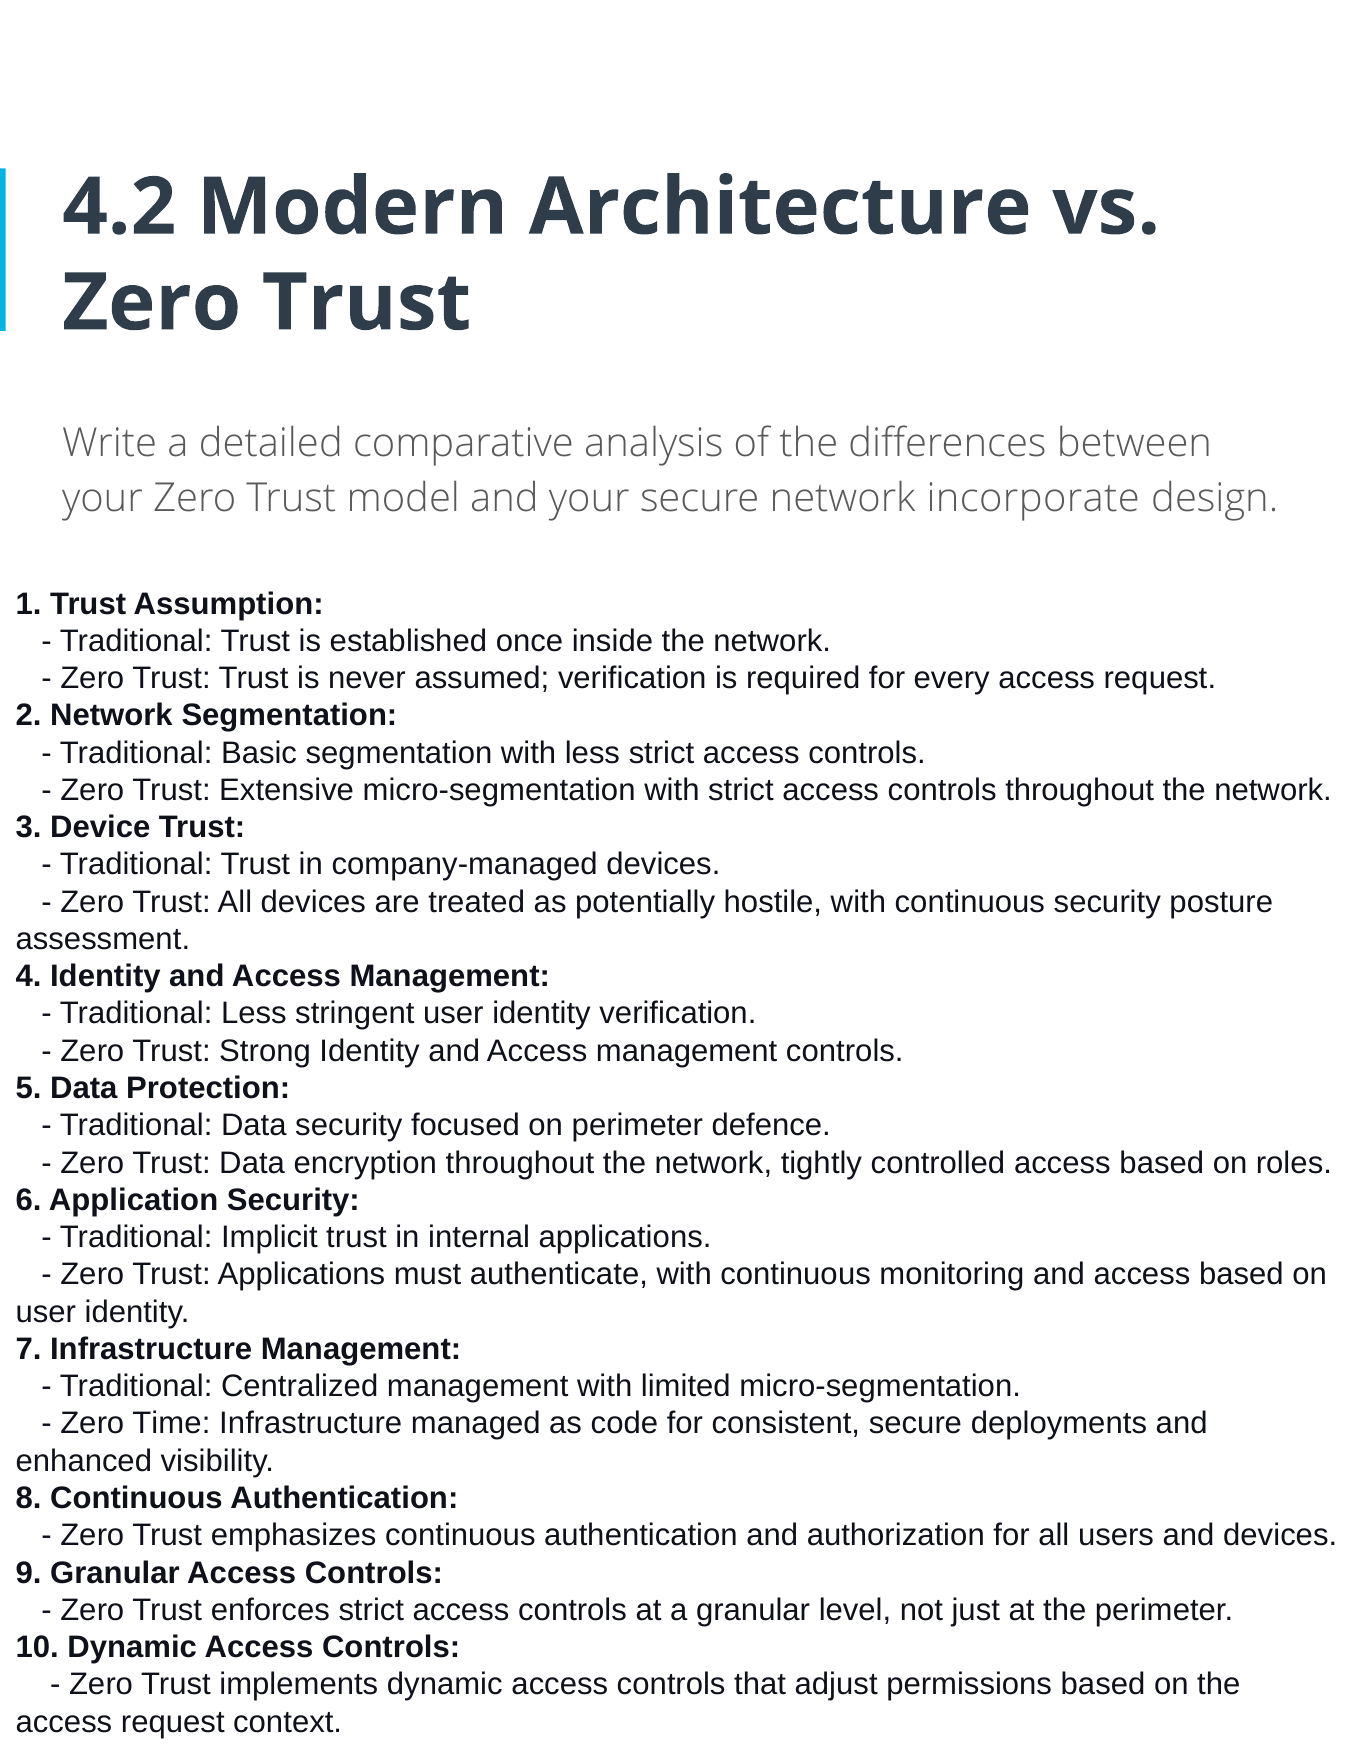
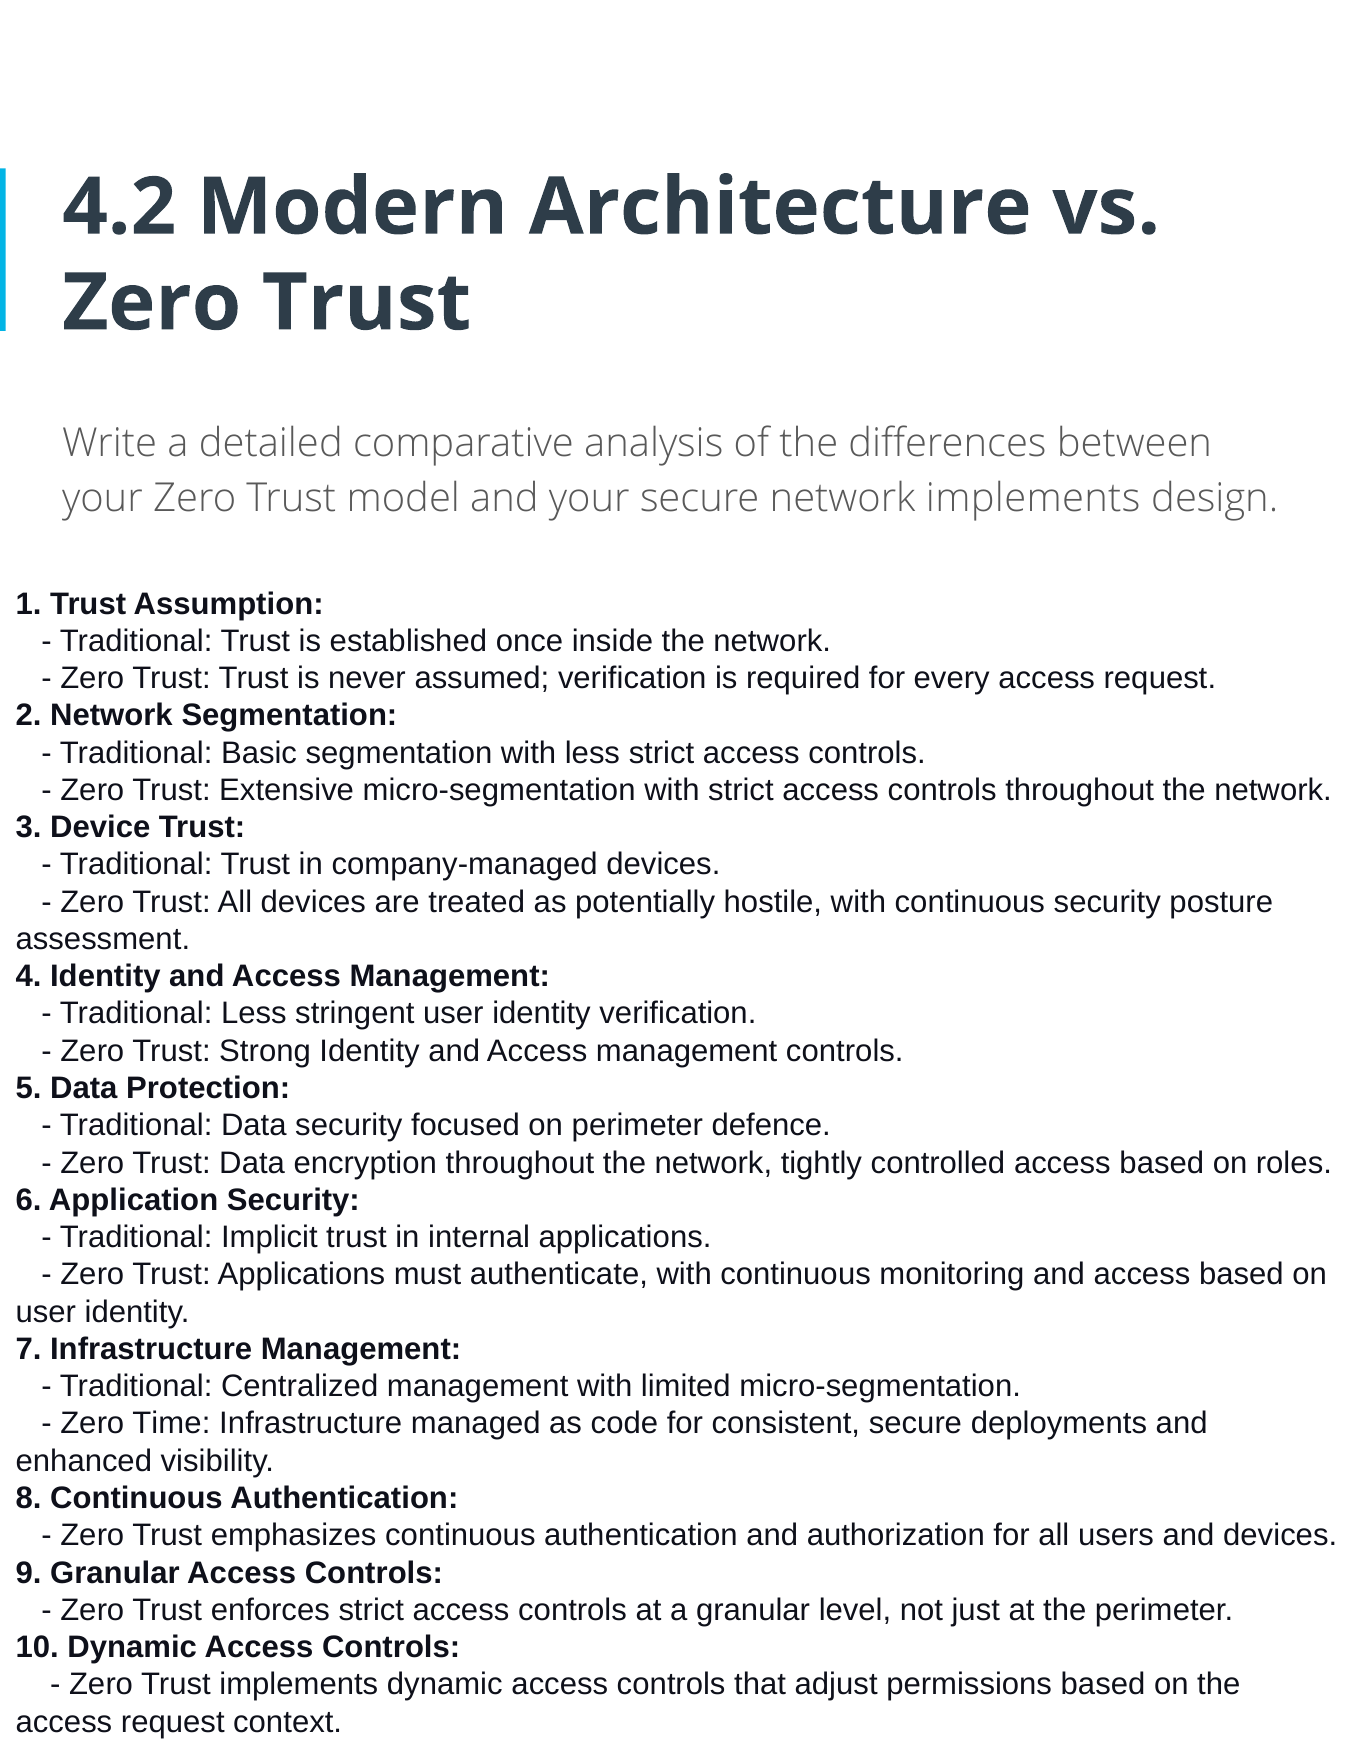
network incorporate: incorporate -> implements
